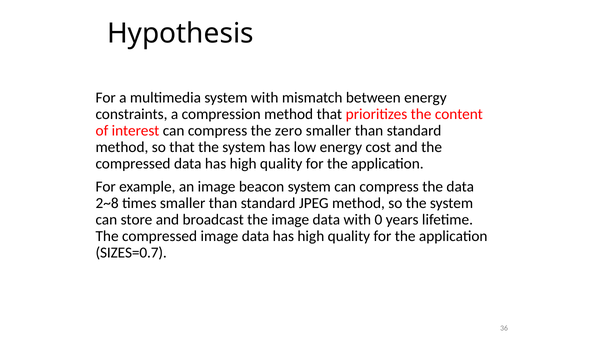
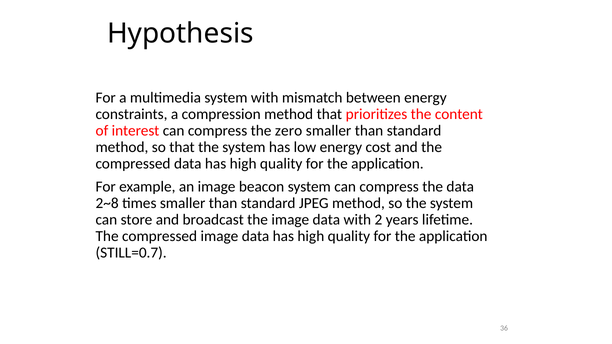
0: 0 -> 2
SIZES=0.7: SIZES=0.7 -> STILL=0.7
